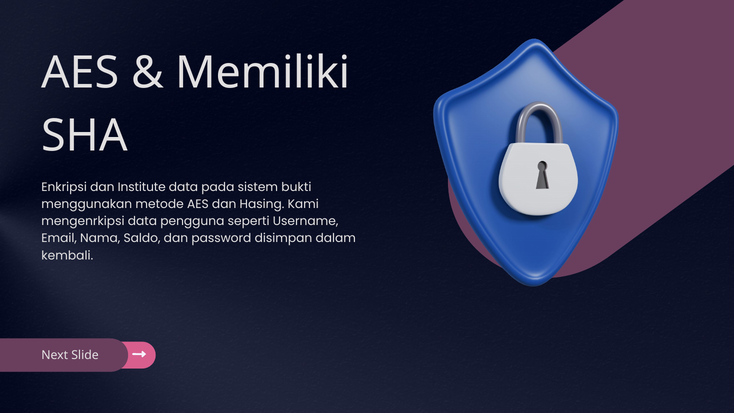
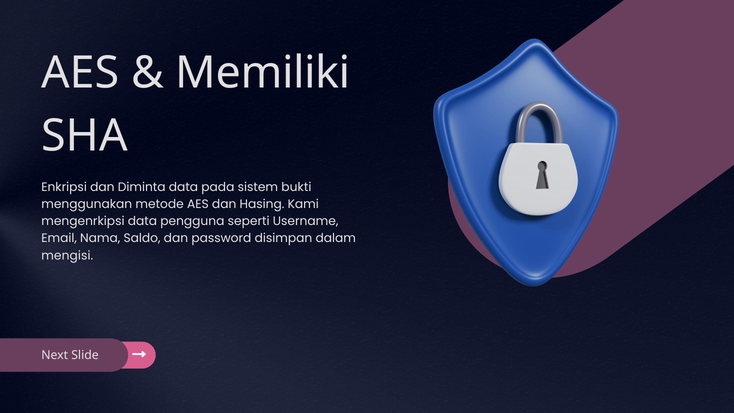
Institute: Institute -> Diminta
kembali: kembali -> mengisi
